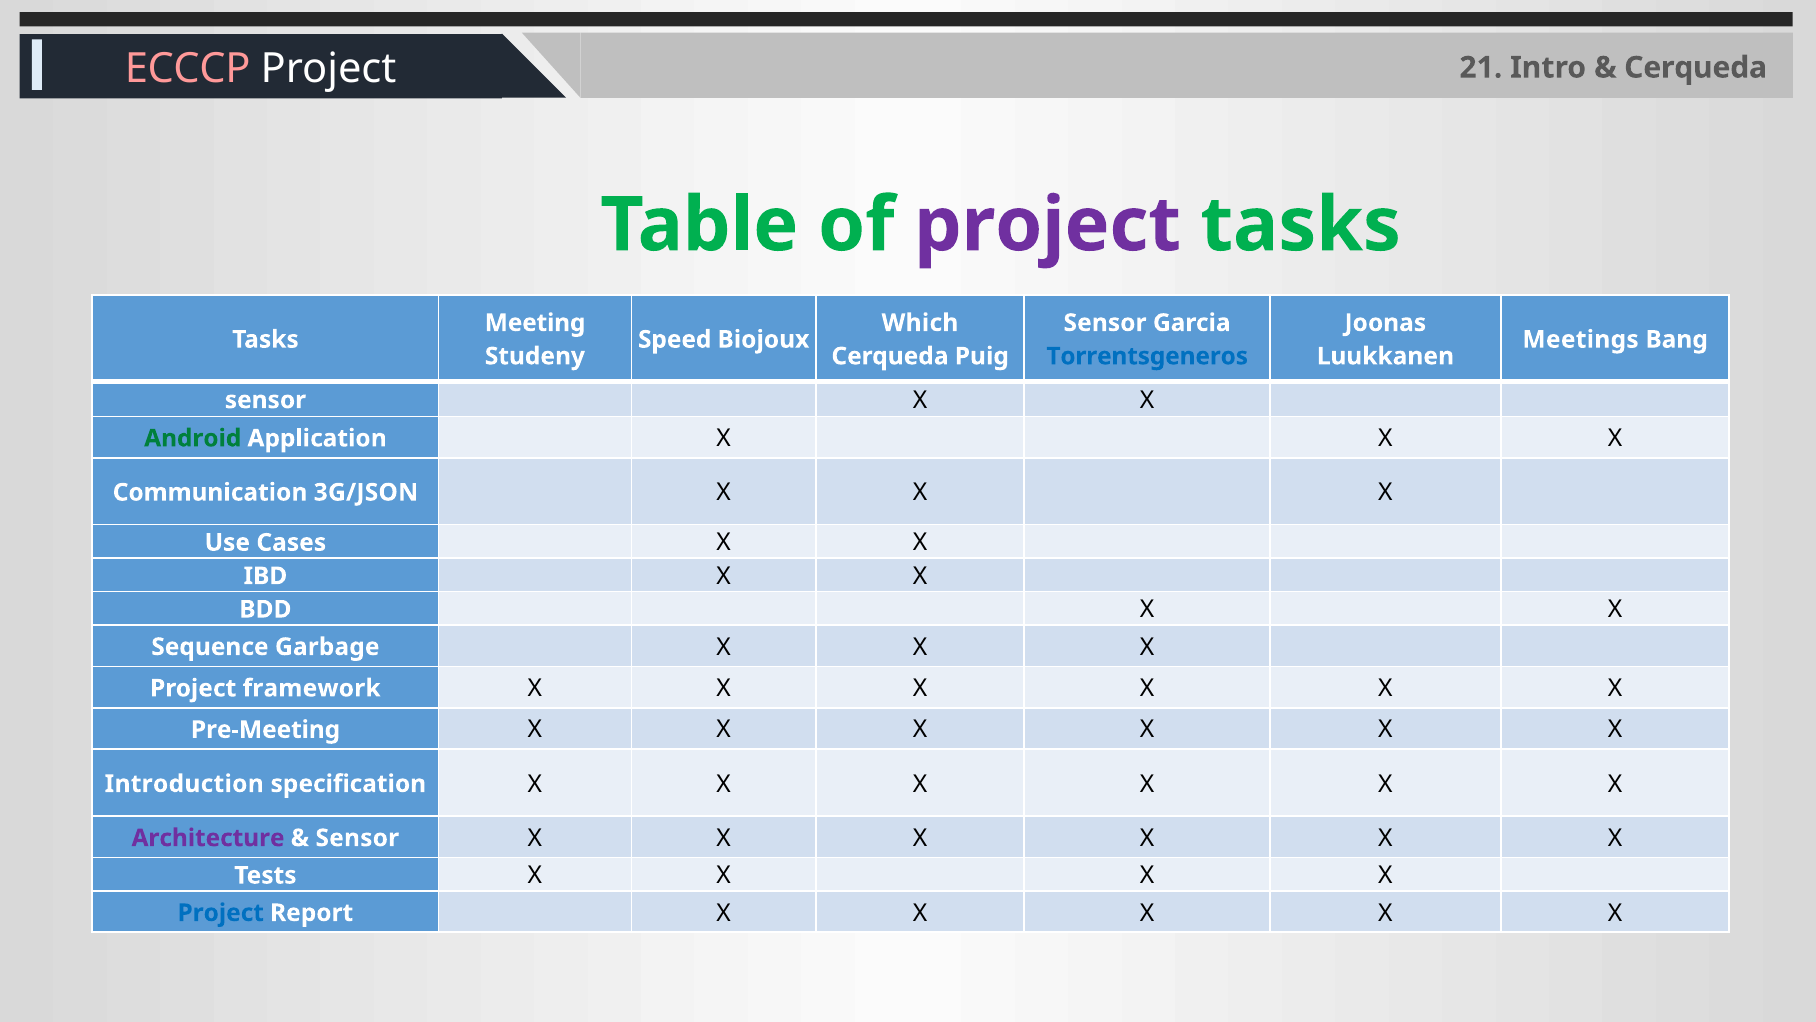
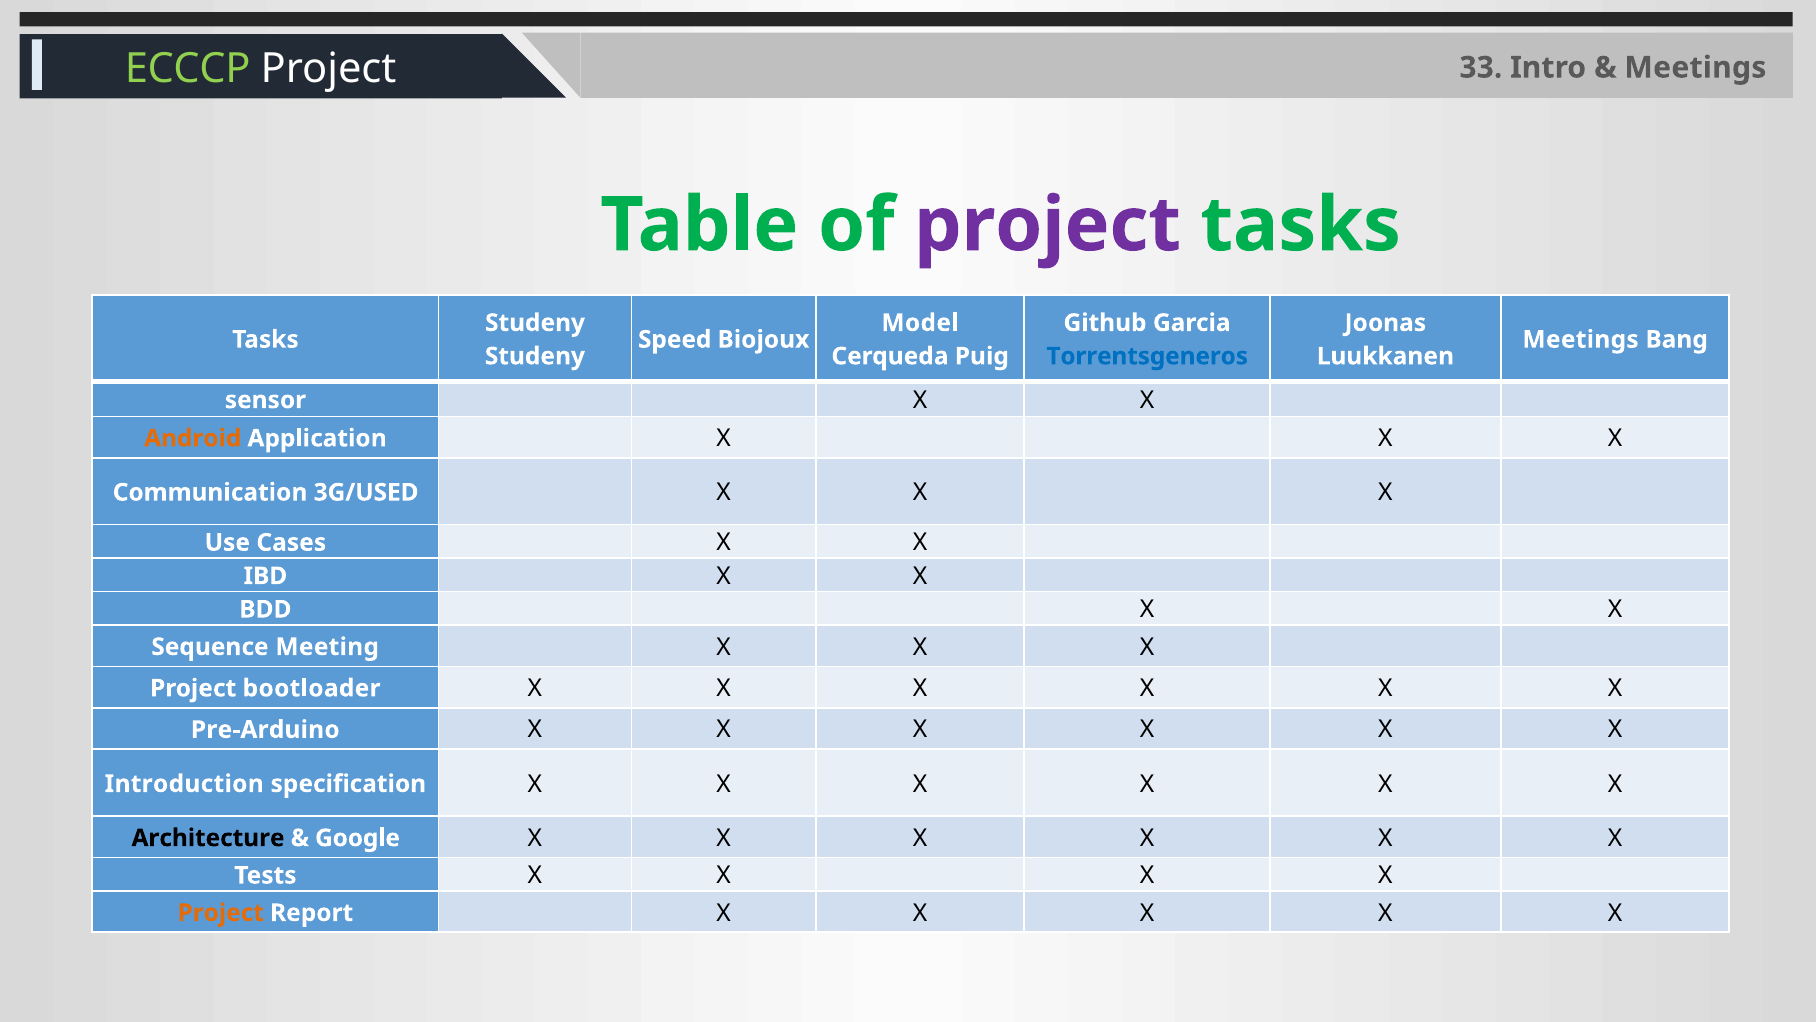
ECCCP colour: pink -> light green
21: 21 -> 33
Cerqueda at (1696, 68): Cerqueda -> Meetings
Meeting at (535, 323): Meeting -> Studeny
Which: Which -> Model
Sensor at (1105, 323): Sensor -> Github
Android colour: green -> orange
3G/JSON: 3G/JSON -> 3G/USED
Garbage: Garbage -> Meeting
framework: framework -> bootloader
Pre-Meeting: Pre-Meeting -> Pre-Arduino
Architecture colour: purple -> black
Sensor at (357, 838): Sensor -> Google
Project at (221, 912) colour: blue -> orange
